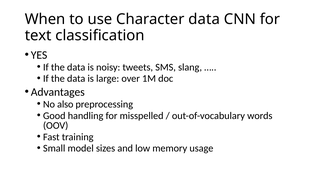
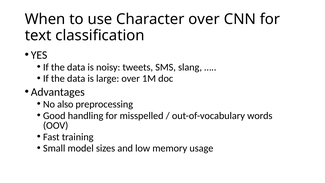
Character data: data -> over
